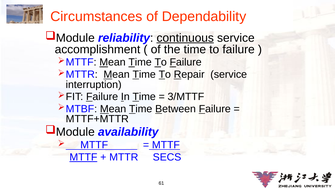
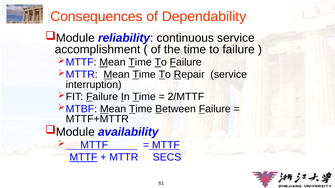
Circumstances: Circumstances -> Consequences
continuous underline: present -> none
3/MTTF: 3/MTTF -> 2/MTTF
